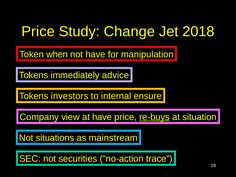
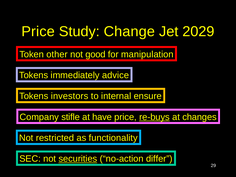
2018: 2018 -> 2029
when: when -> other
not have: have -> good
view: view -> stifle
situation: situation -> changes
situations: situations -> restricted
mainstream: mainstream -> functionality
securities underline: none -> present
trace: trace -> differ
